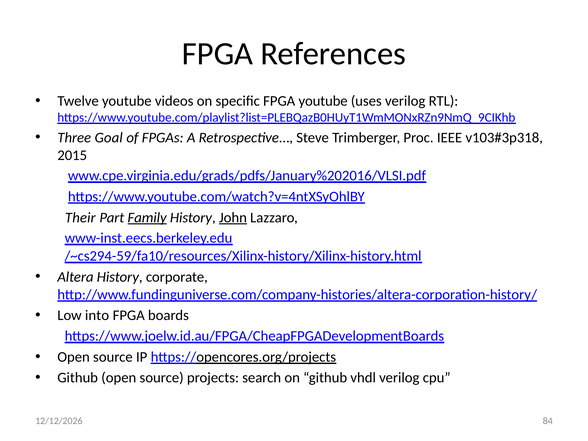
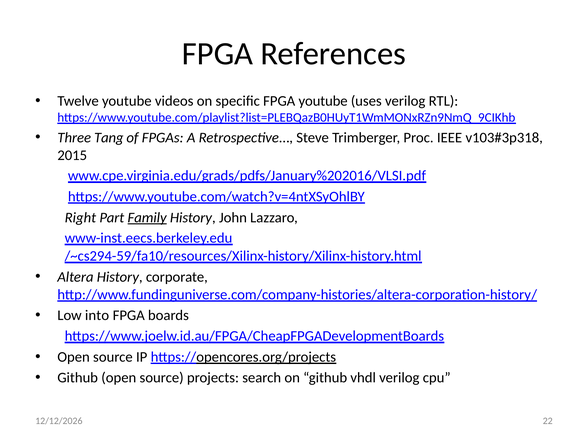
Goal: Goal -> Tang
Their: Their -> Right
John underline: present -> none
84: 84 -> 22
